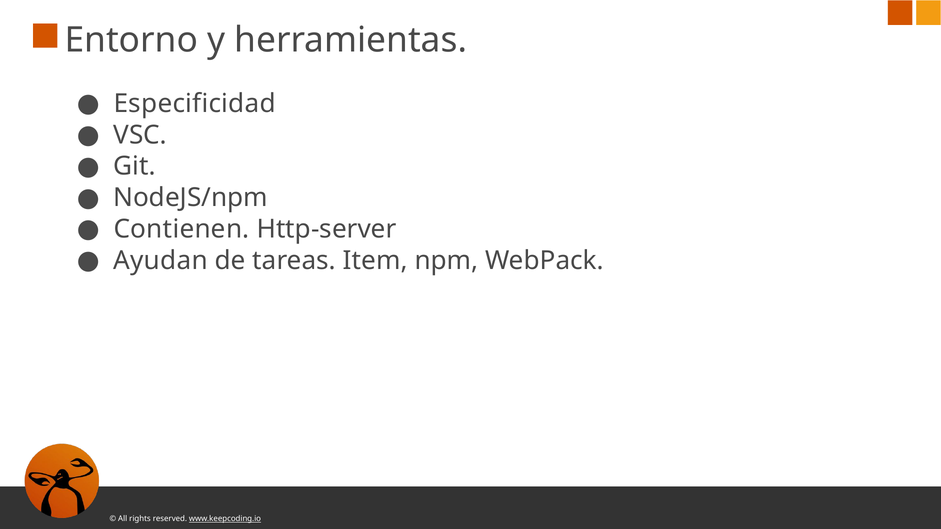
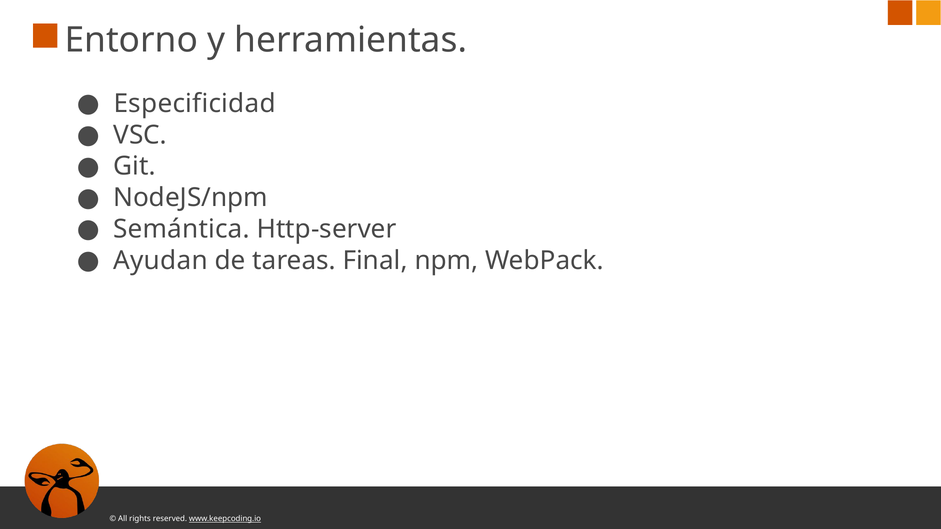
Contienen: Contienen -> Semántica
Item: Item -> Final
